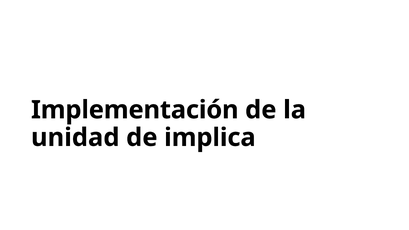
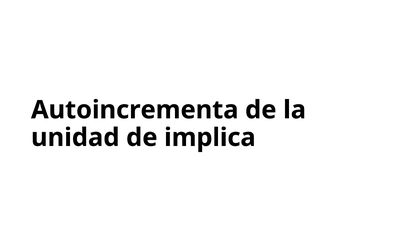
Implementación: Implementación -> Autoincrementa
